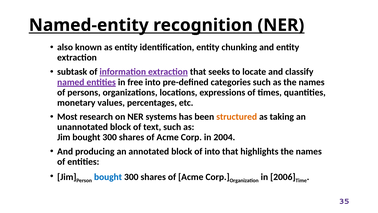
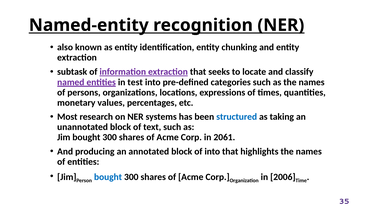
free: free -> test
structured colour: orange -> blue
2004: 2004 -> 2061
